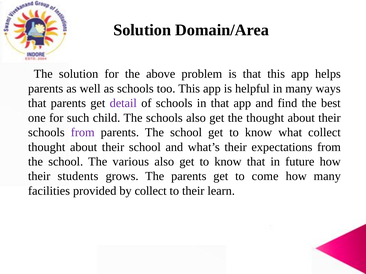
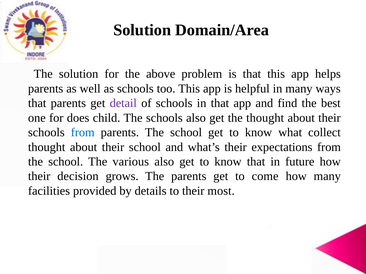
such: such -> does
from at (83, 133) colour: purple -> blue
students: students -> decision
by collect: collect -> details
learn: learn -> most
